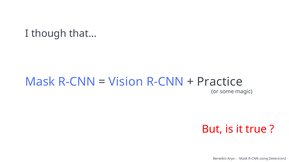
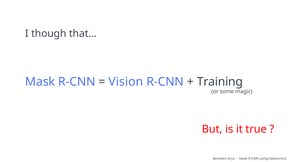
Practice: Practice -> Training
